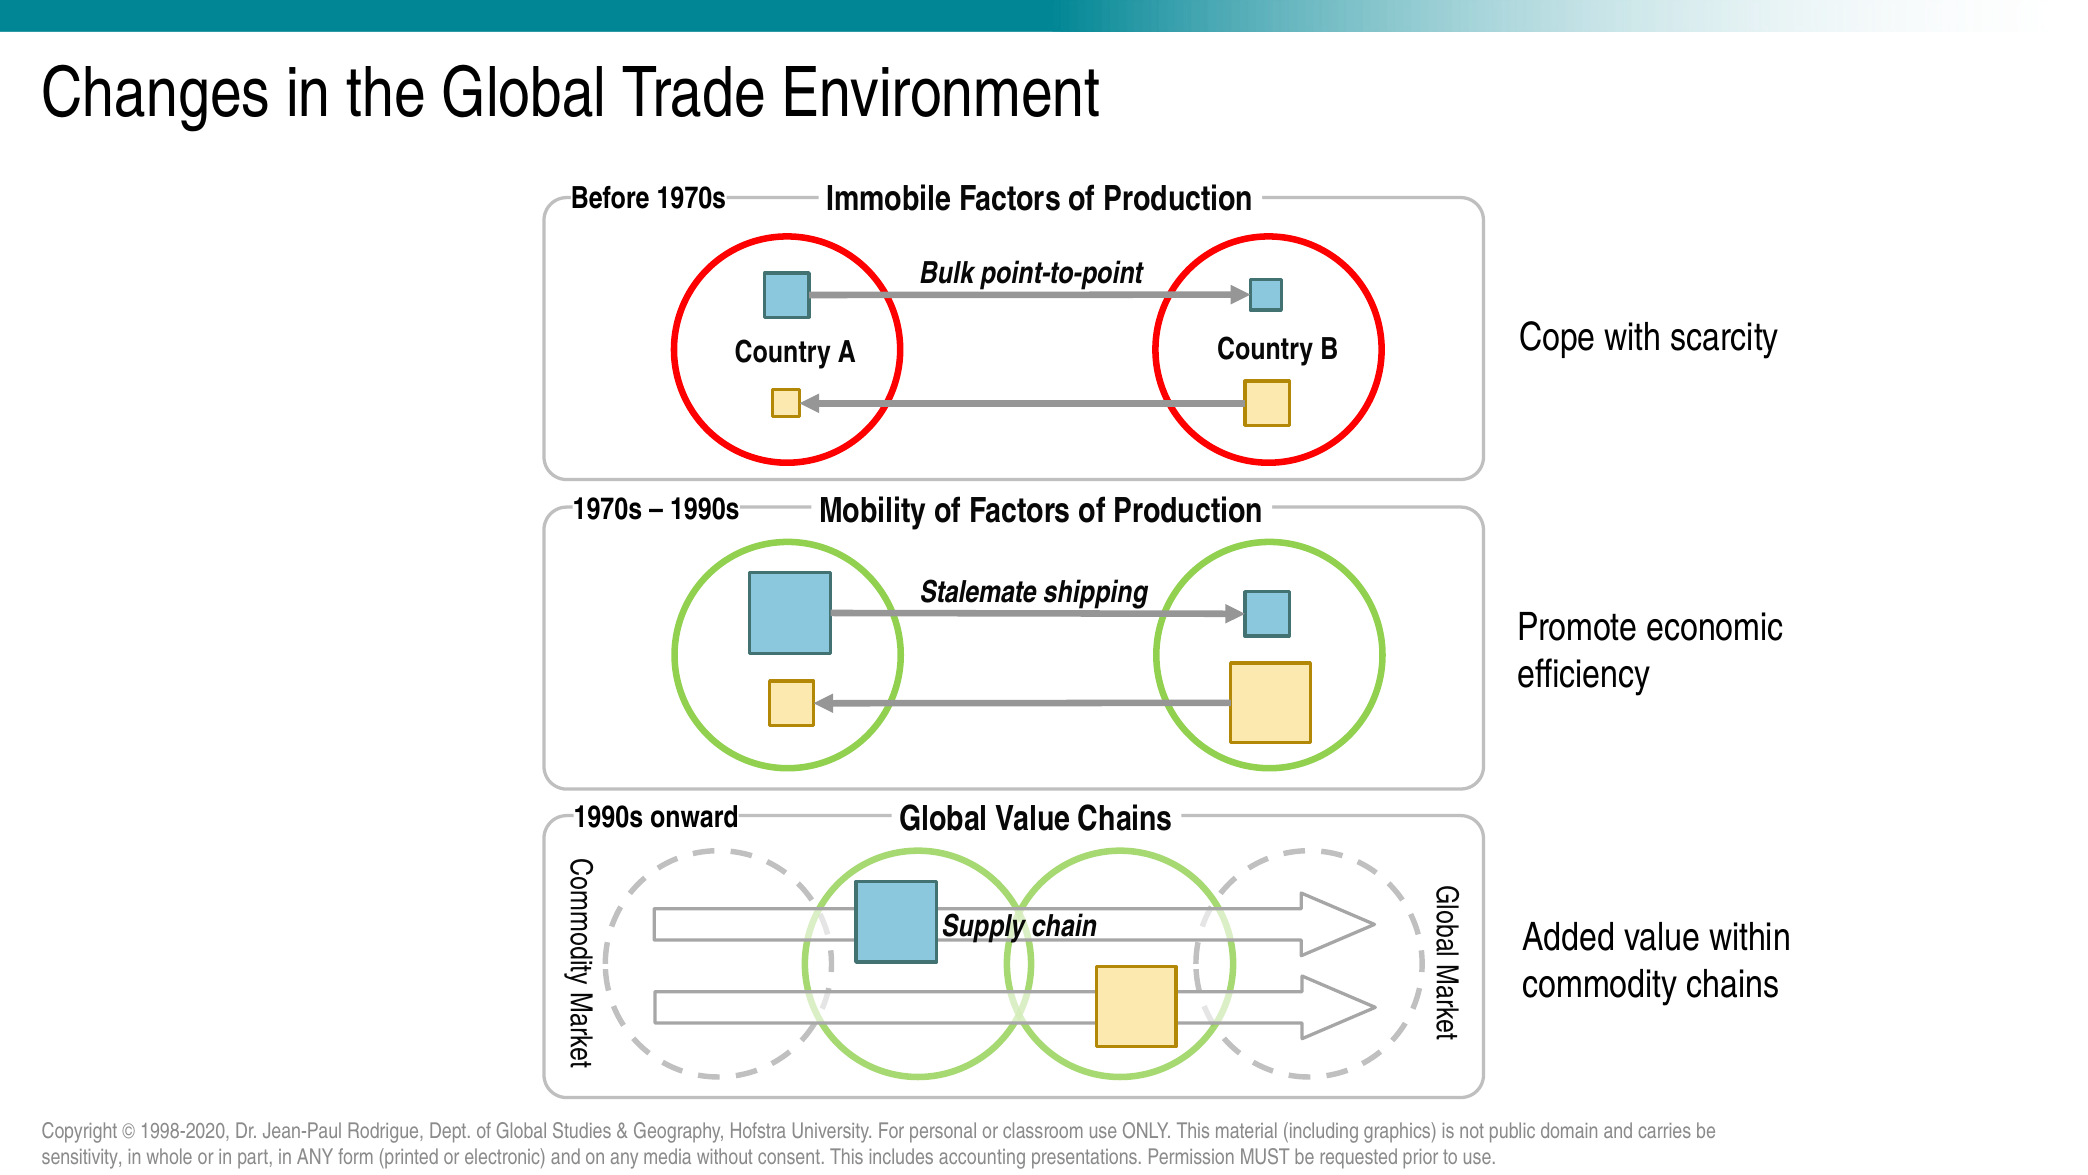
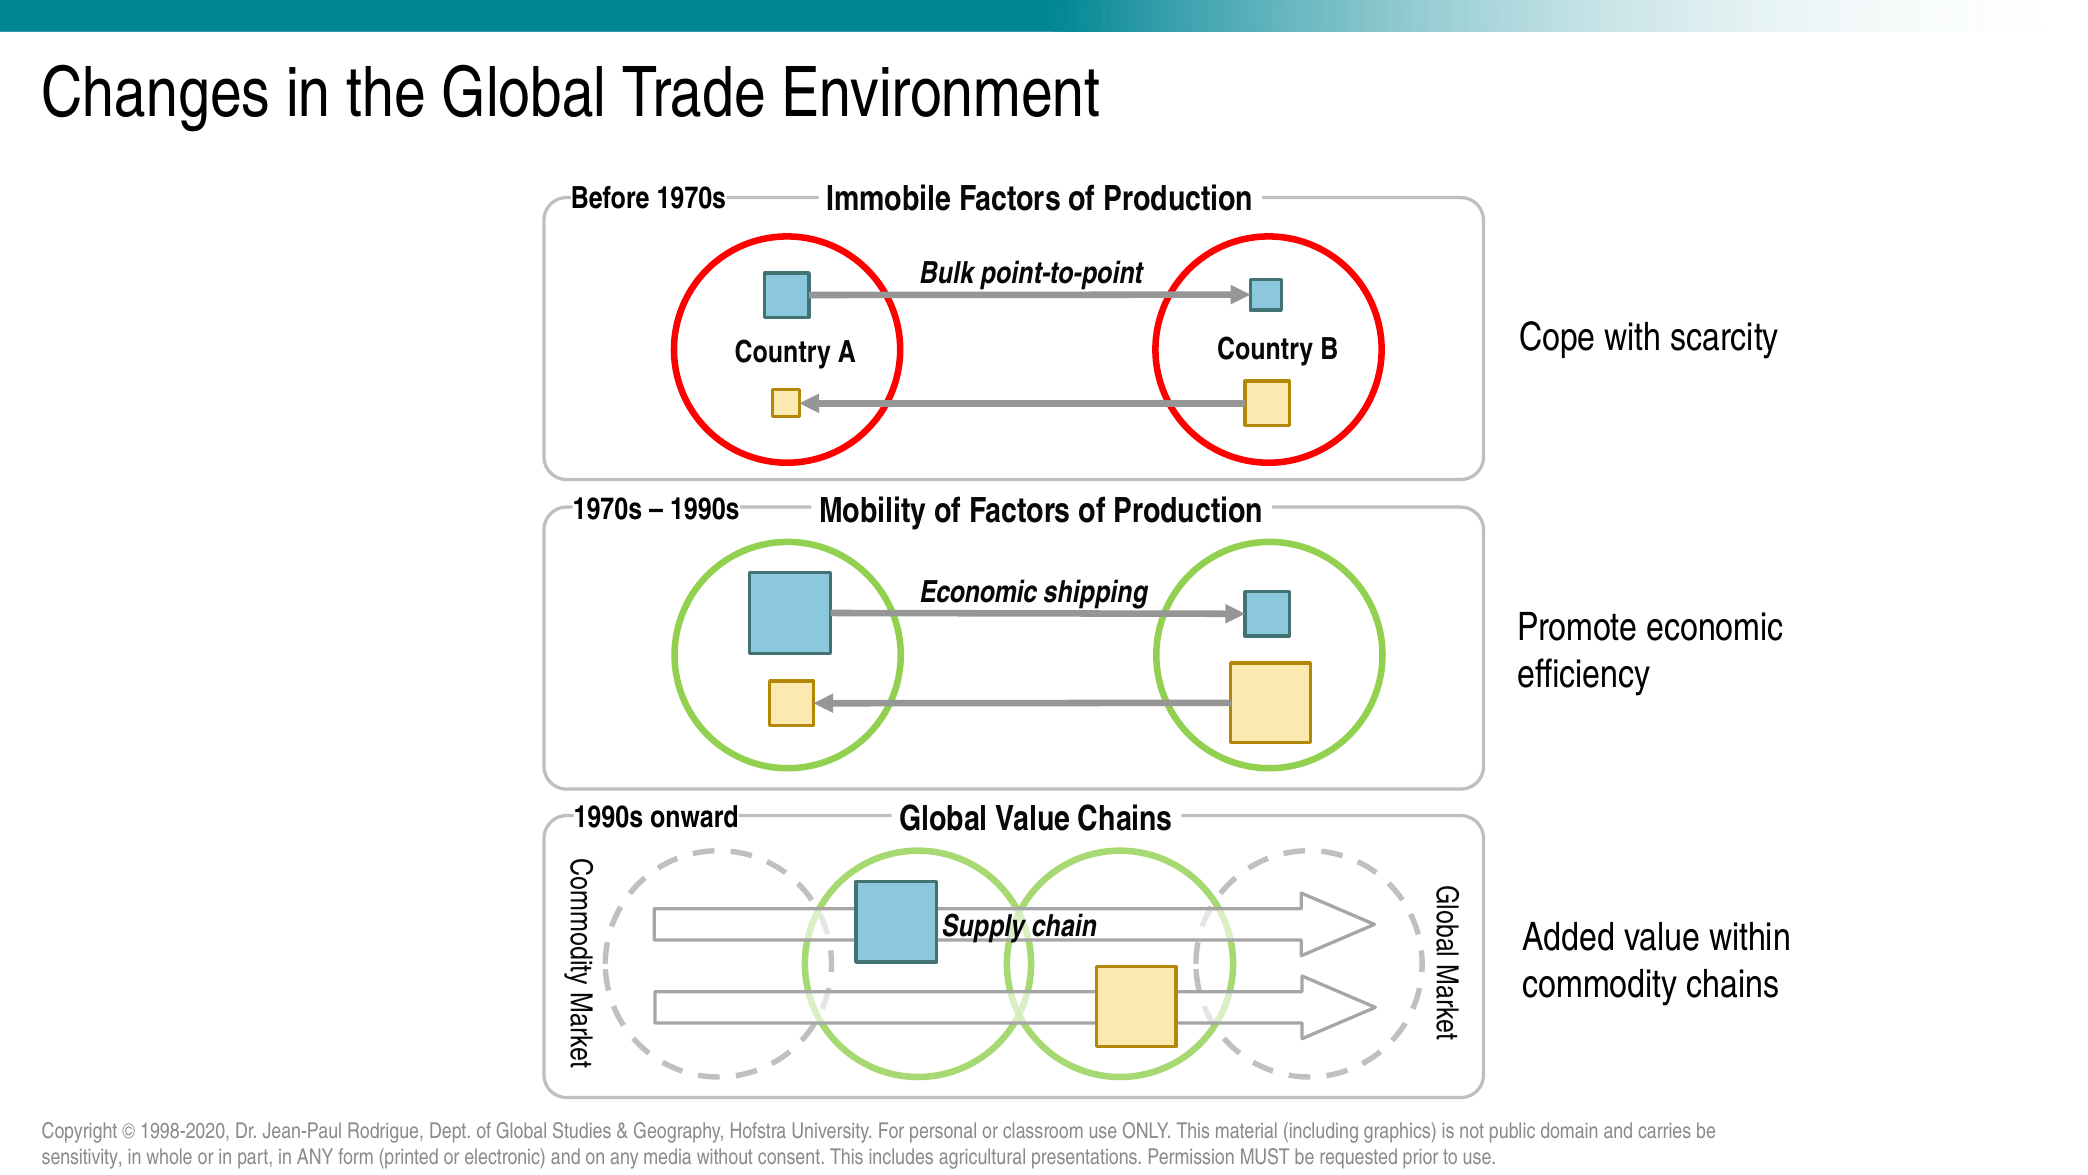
Stalemate at (978, 592): Stalemate -> Economic
accounting: accounting -> agricultural
